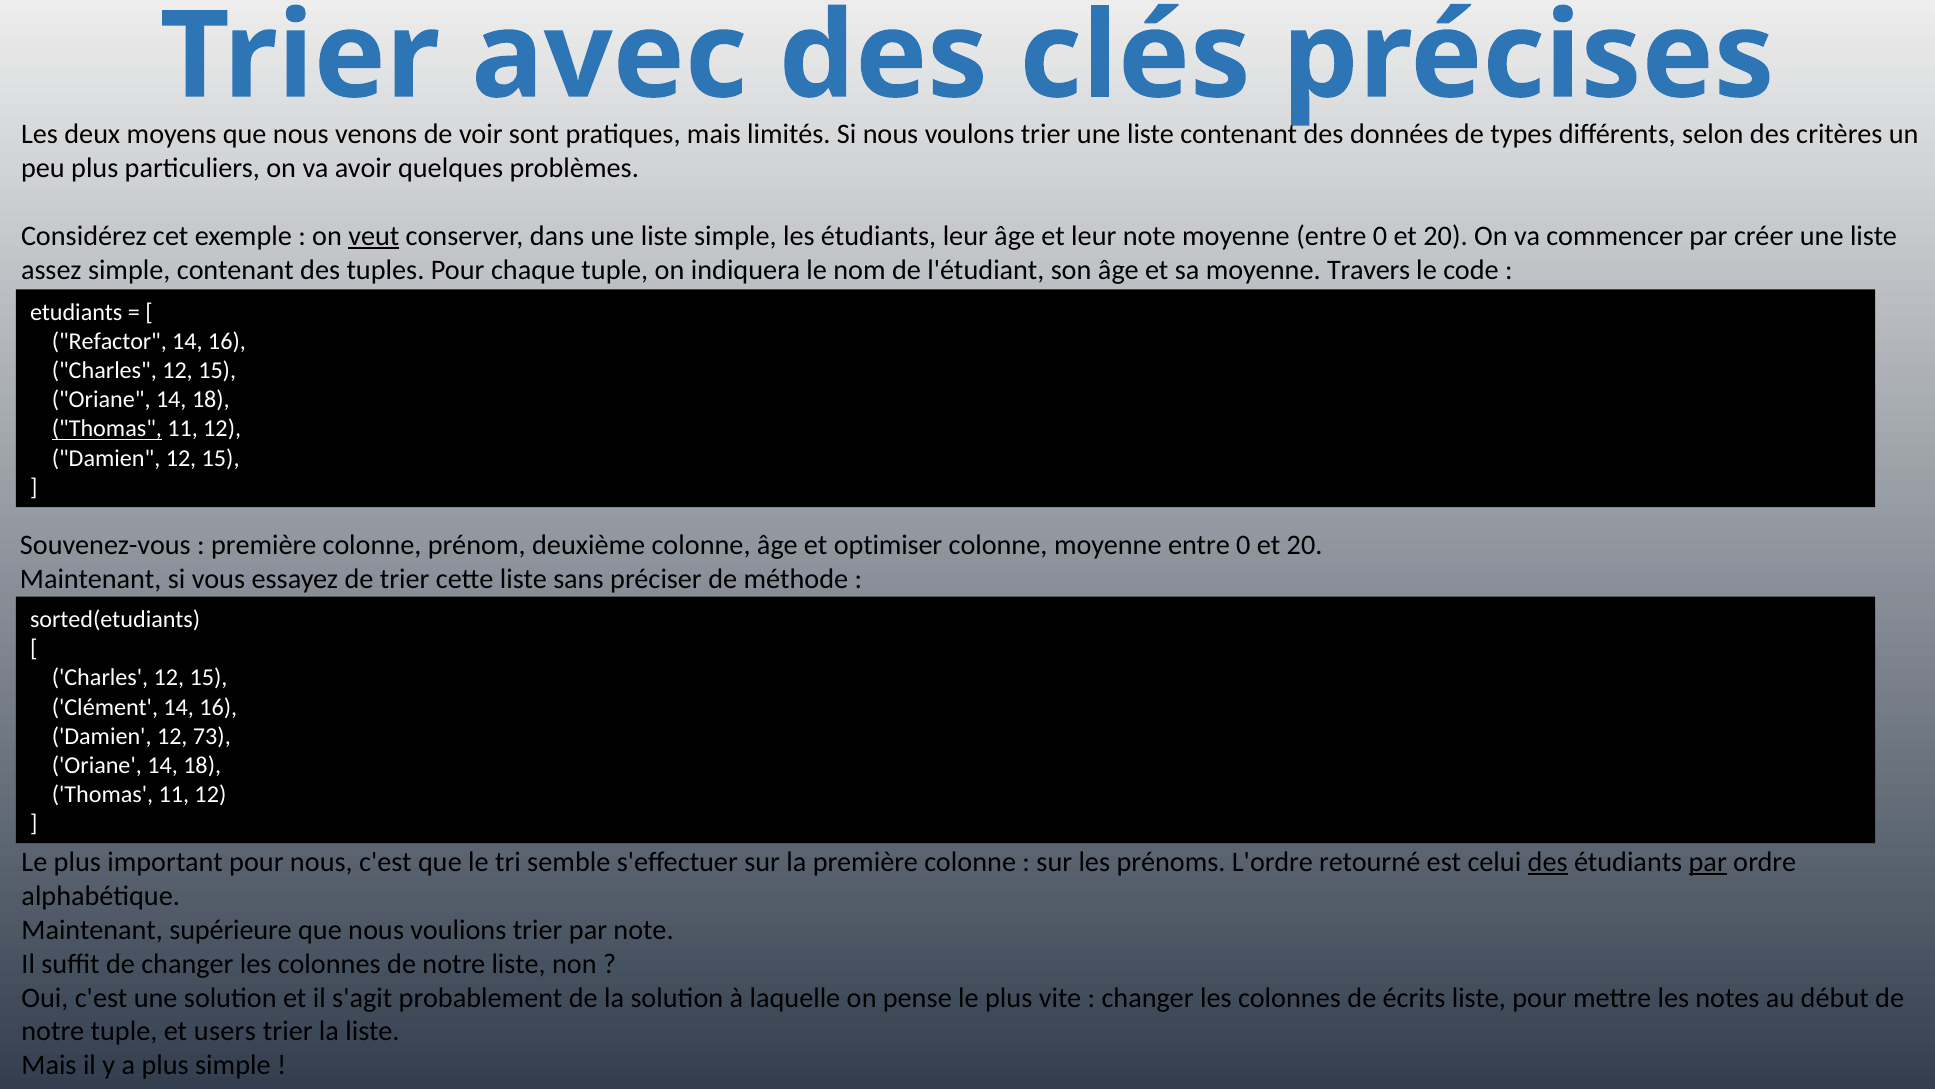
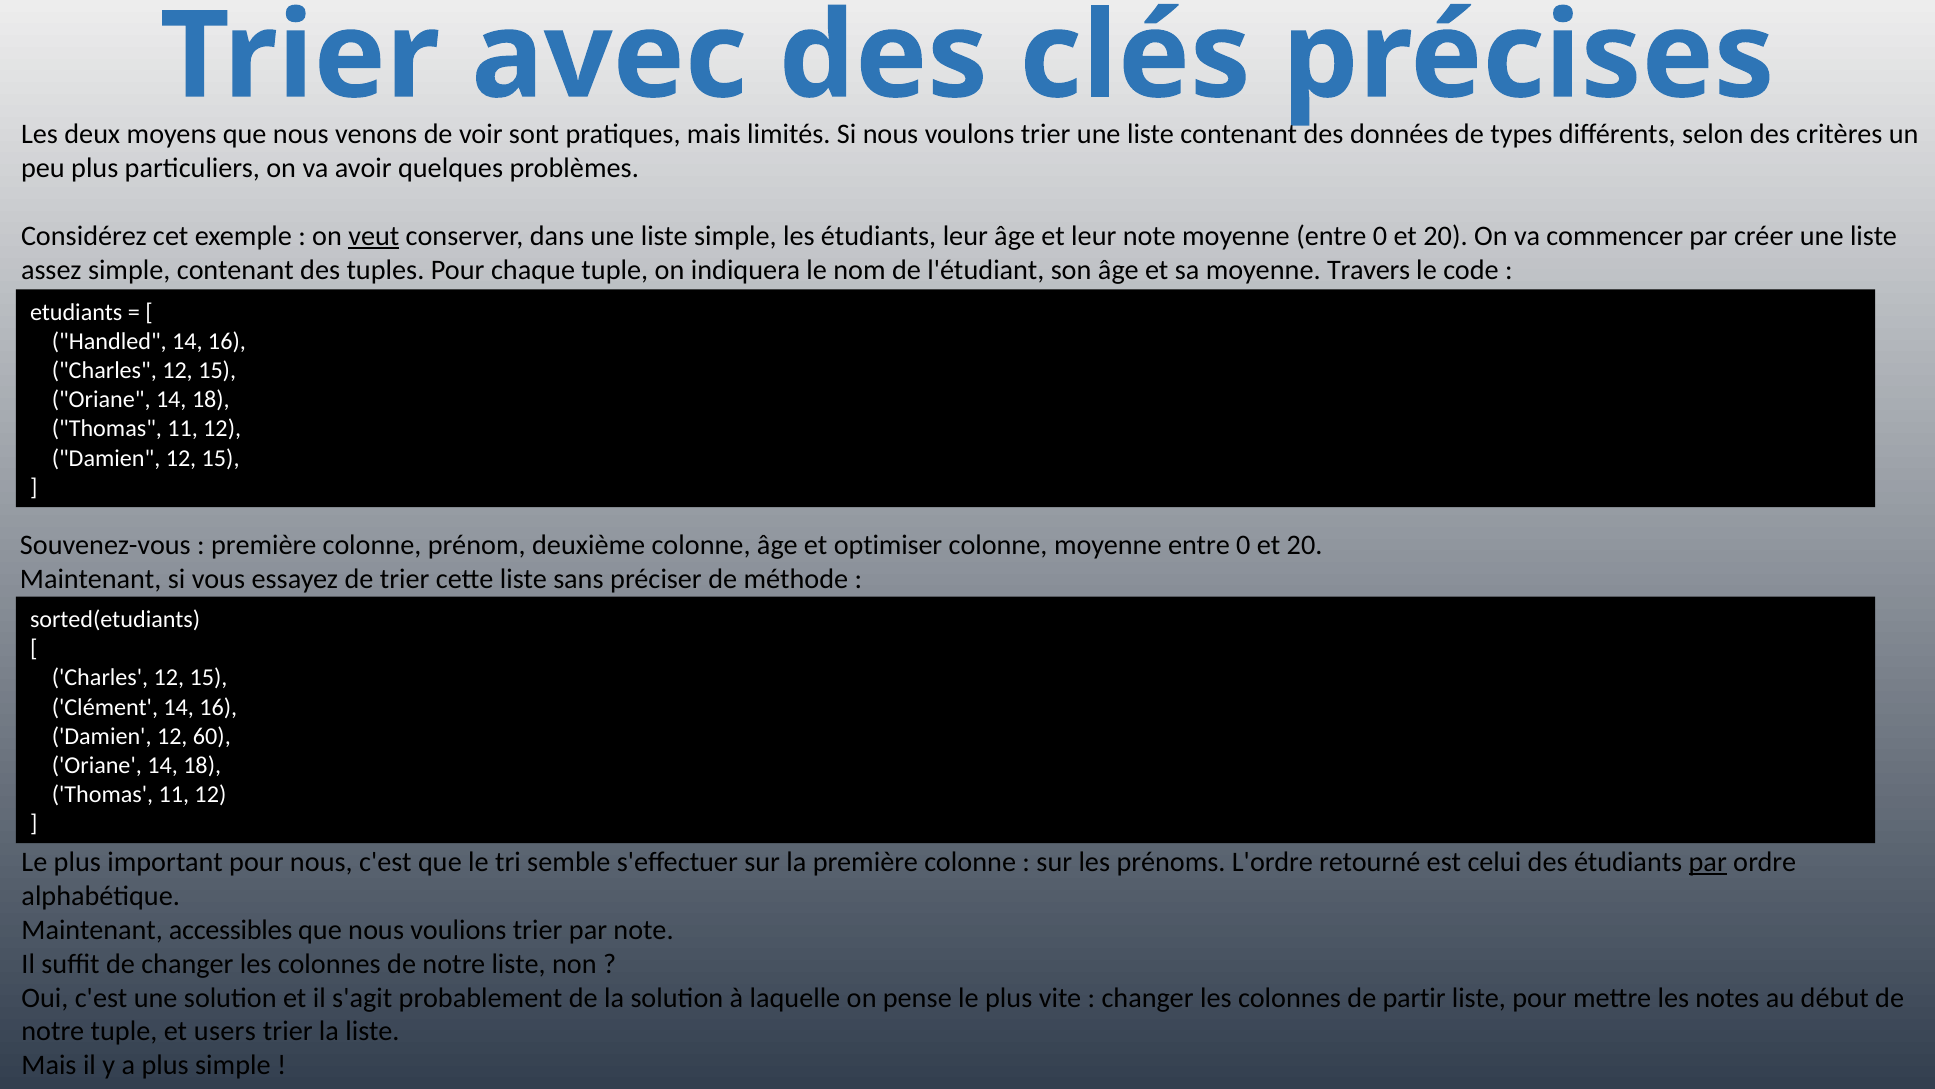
Refactor: Refactor -> Handled
Thomas at (107, 429) underline: present -> none
73: 73 -> 60
des at (1548, 862) underline: present -> none
supérieure: supérieure -> accessibles
écrits: écrits -> partir
